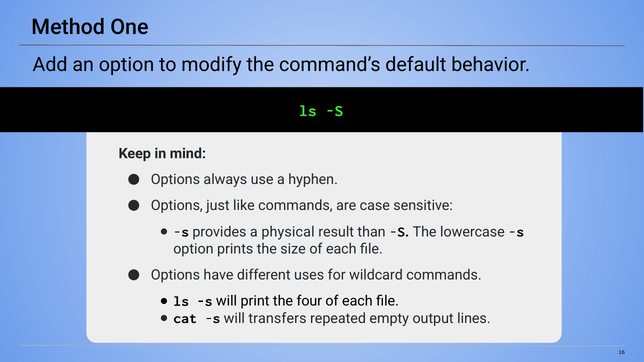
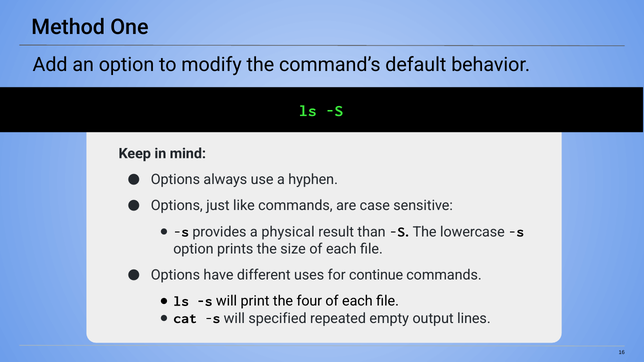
wildcard: wildcard -> continue
transfers: transfers -> specified
